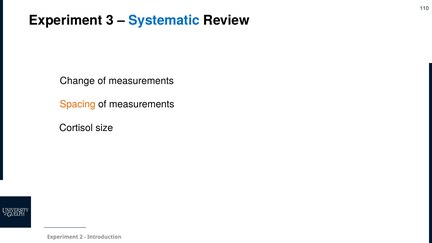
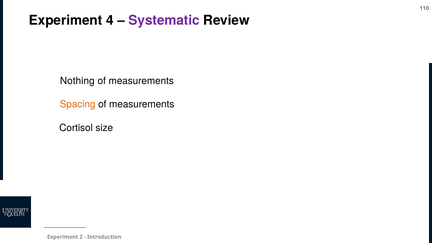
3: 3 -> 4
Systematic colour: blue -> purple
Change: Change -> Nothing
